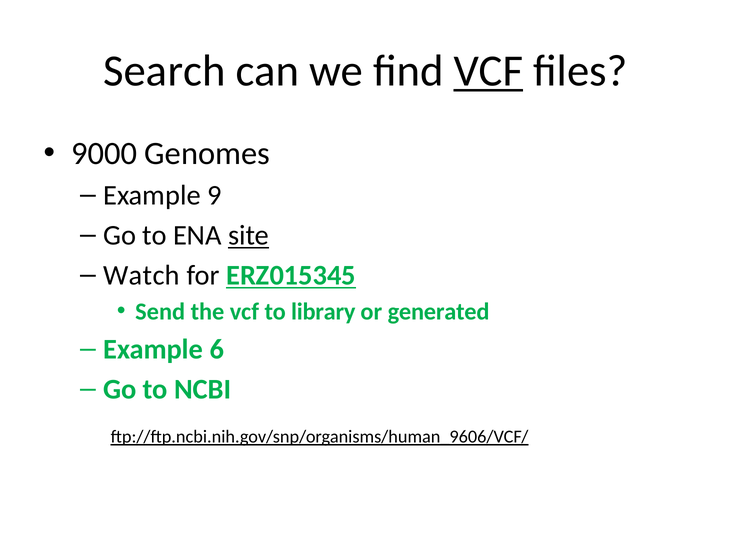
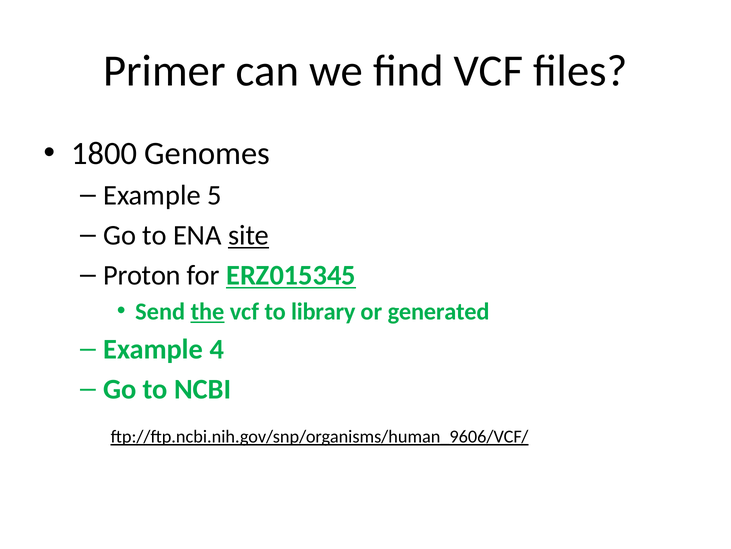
Search: Search -> Primer
VCF at (488, 71) underline: present -> none
9000: 9000 -> 1800
9: 9 -> 5
Watch: Watch -> Proton
the underline: none -> present
6: 6 -> 4
